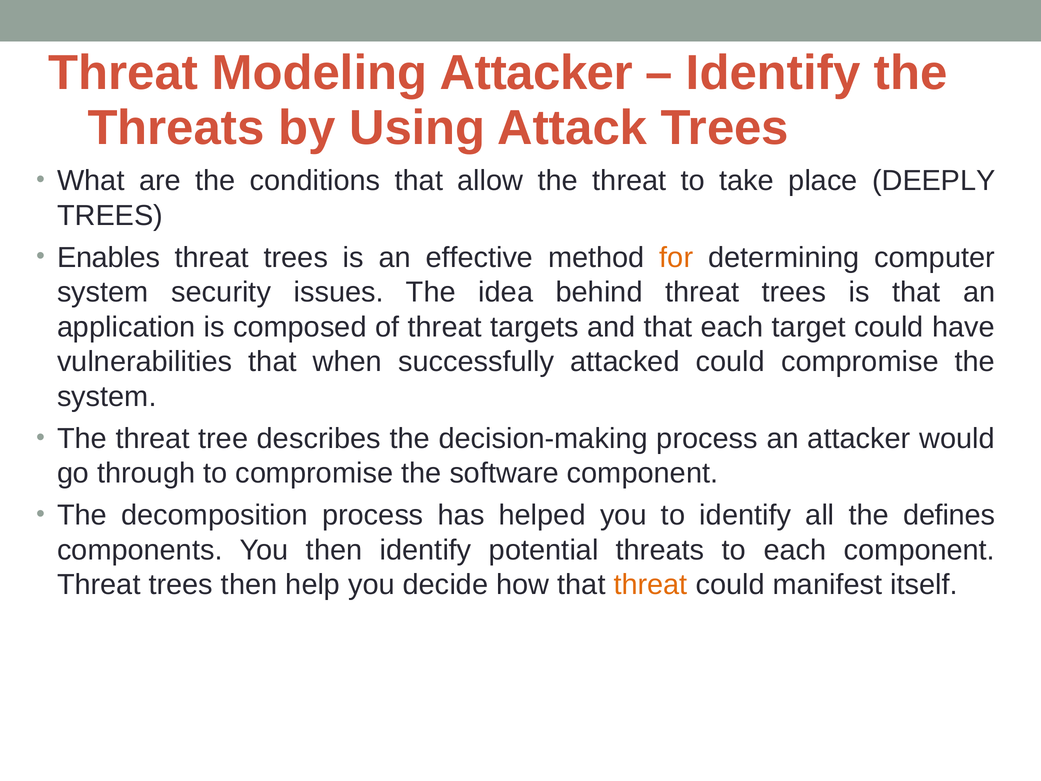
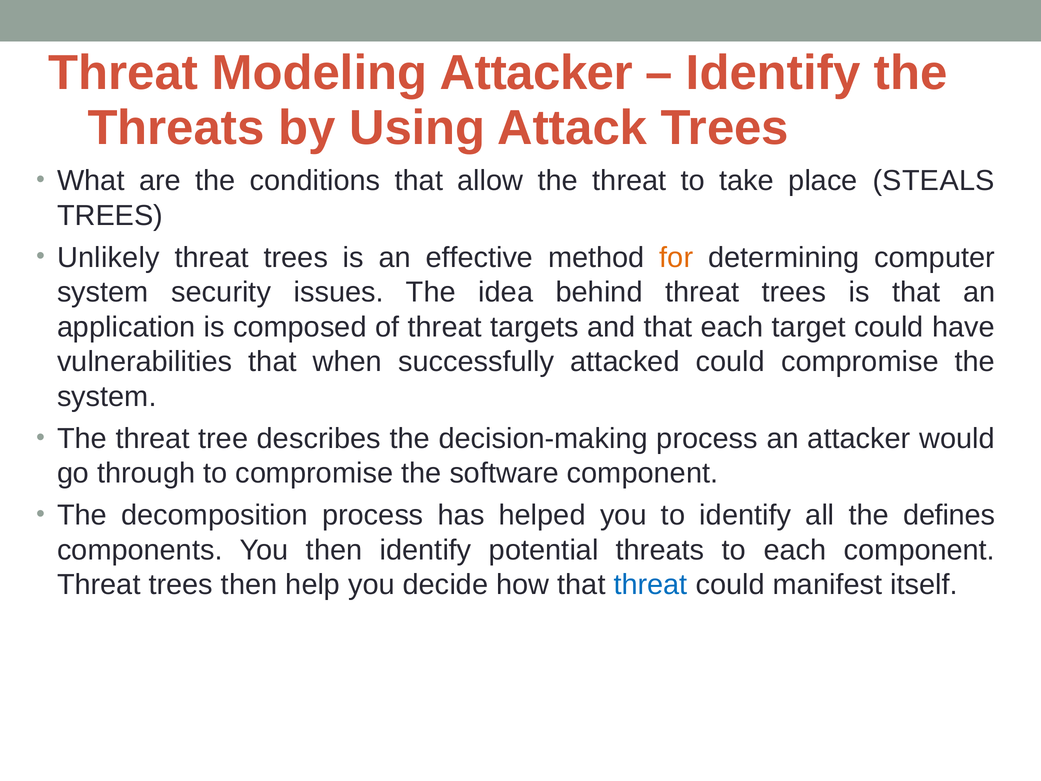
DEEPLY: DEEPLY -> STEALS
Enables: Enables -> Unlikely
threat at (651, 585) colour: orange -> blue
